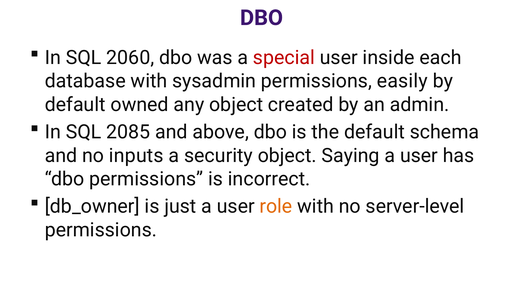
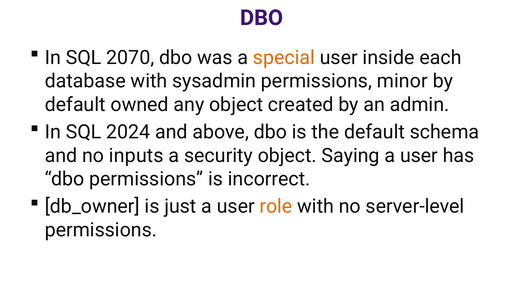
2060: 2060 -> 2070
special colour: red -> orange
easily: easily -> minor
2085: 2085 -> 2024
